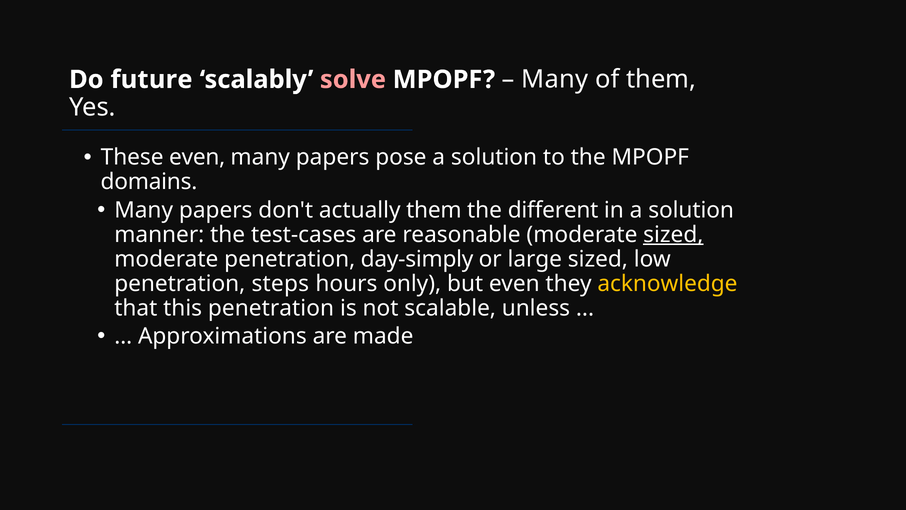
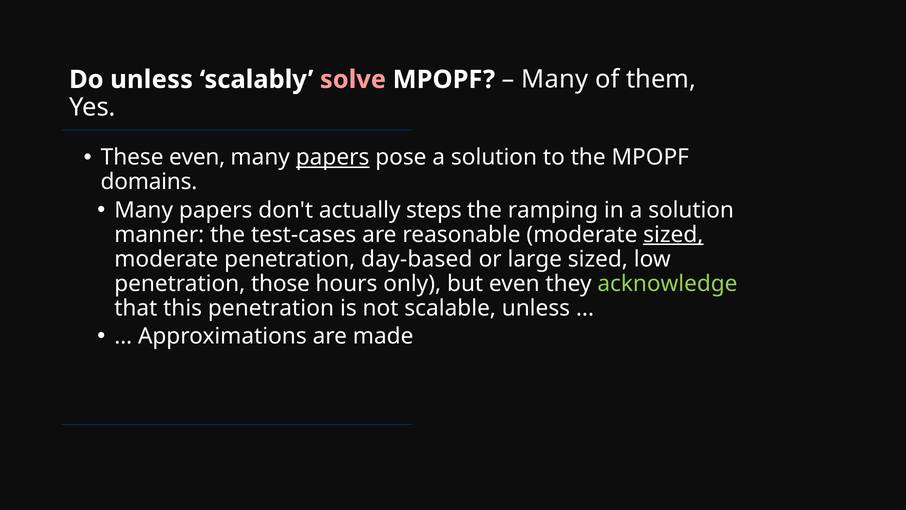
Do future: future -> unless
papers at (333, 157) underline: none -> present
actually them: them -> steps
different: different -> ramping
day-simply: day-simply -> day-based
steps: steps -> those
acknowledge colour: yellow -> light green
